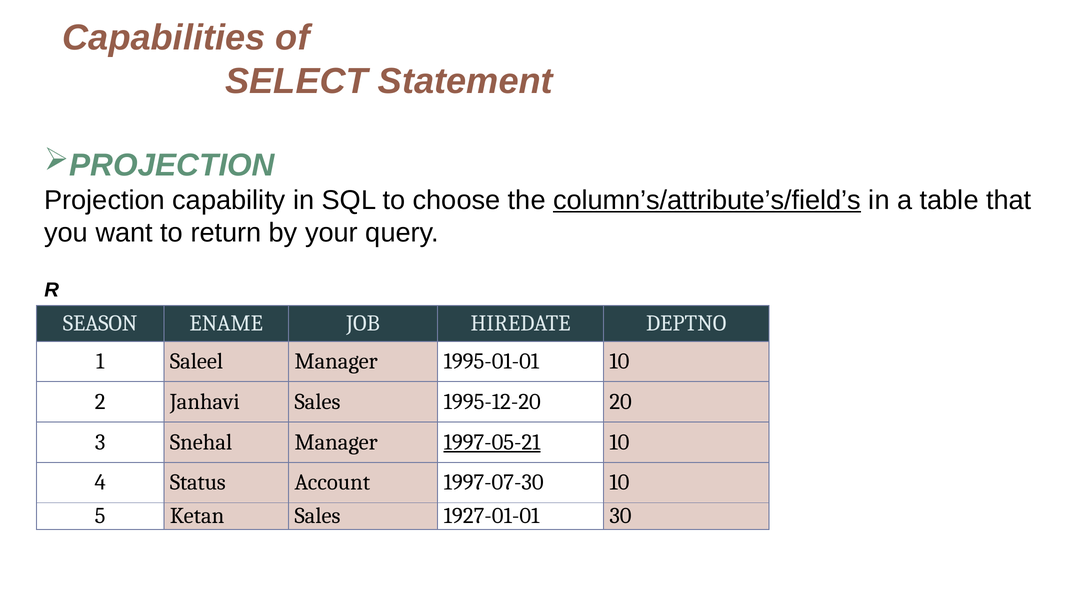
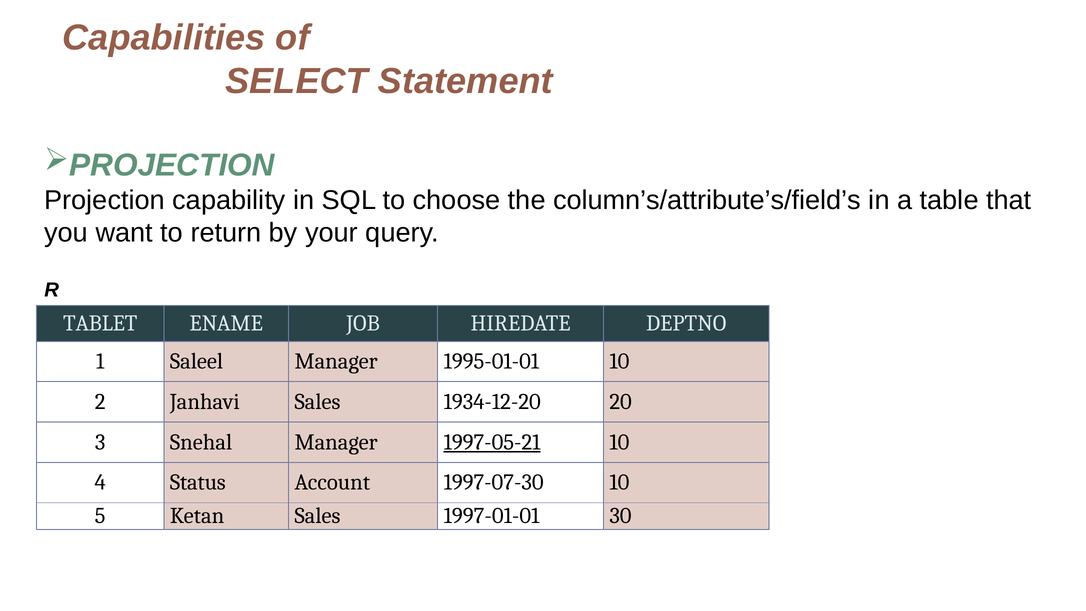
column’s/attribute’s/field’s underline: present -> none
SEASON: SEASON -> TABLET
1995-12-20: 1995-12-20 -> 1934-12-20
1927-01-01: 1927-01-01 -> 1997-01-01
